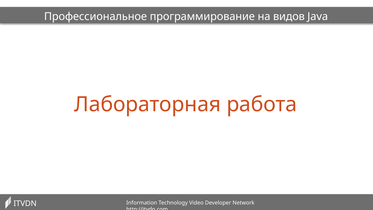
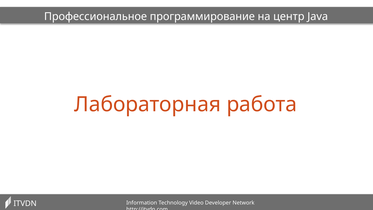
видов: видов -> центр
